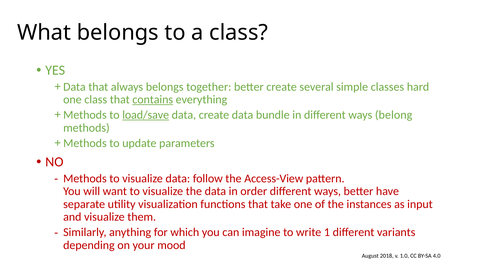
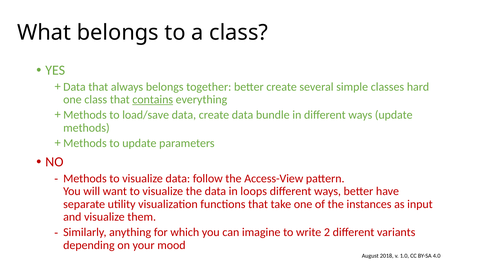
load/save underline: present -> none
ways belong: belong -> update
order: order -> loops
1: 1 -> 2
